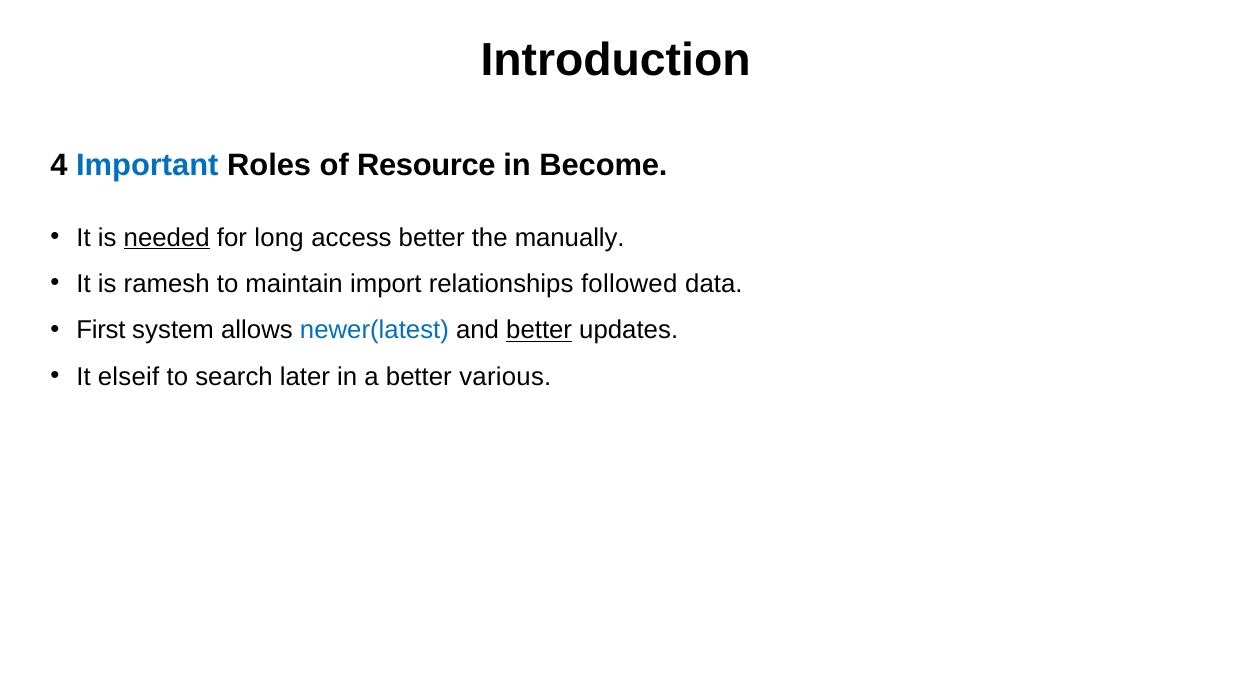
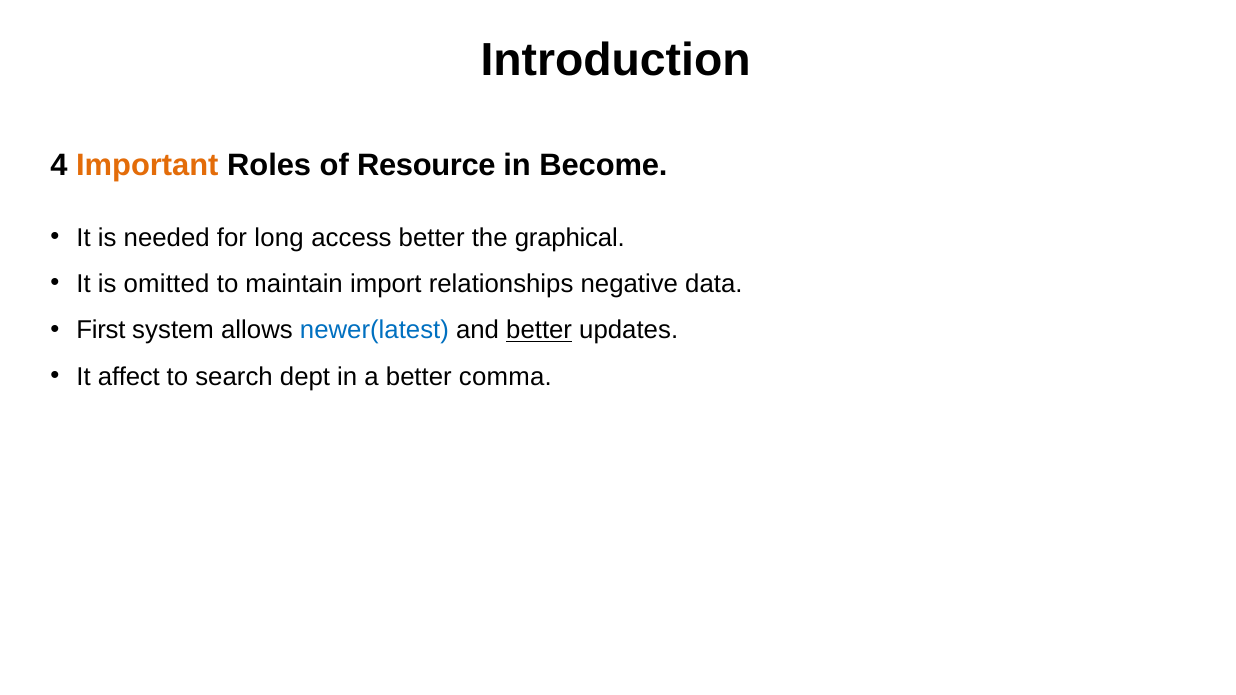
Important colour: blue -> orange
needed underline: present -> none
manually: manually -> graphical
ramesh: ramesh -> omitted
followed: followed -> negative
elseif: elseif -> affect
later: later -> dept
various: various -> comma
